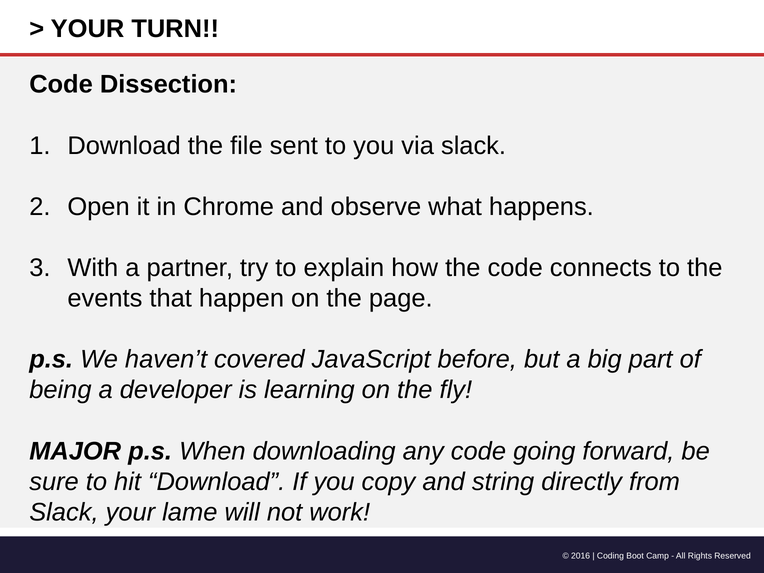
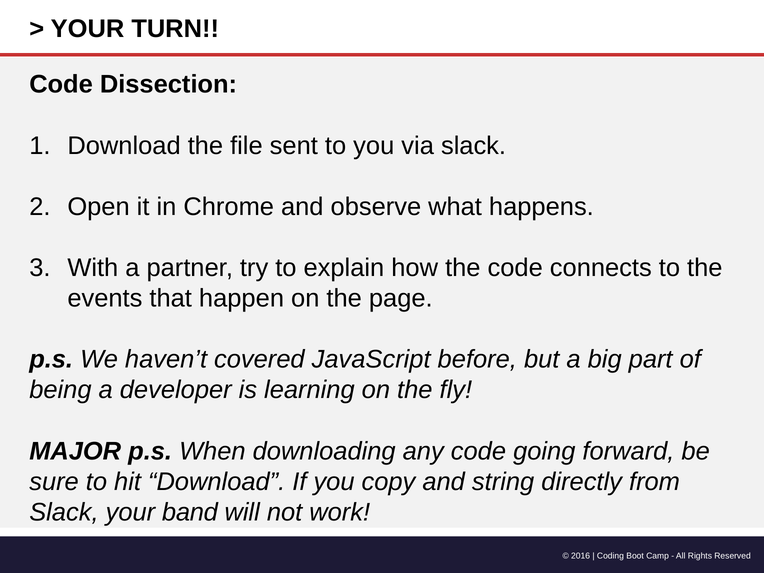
lame: lame -> band
